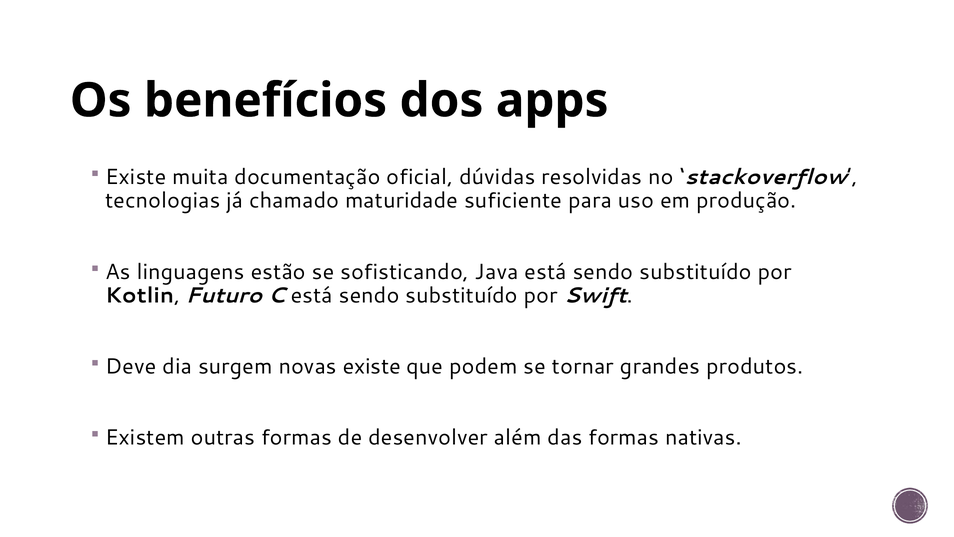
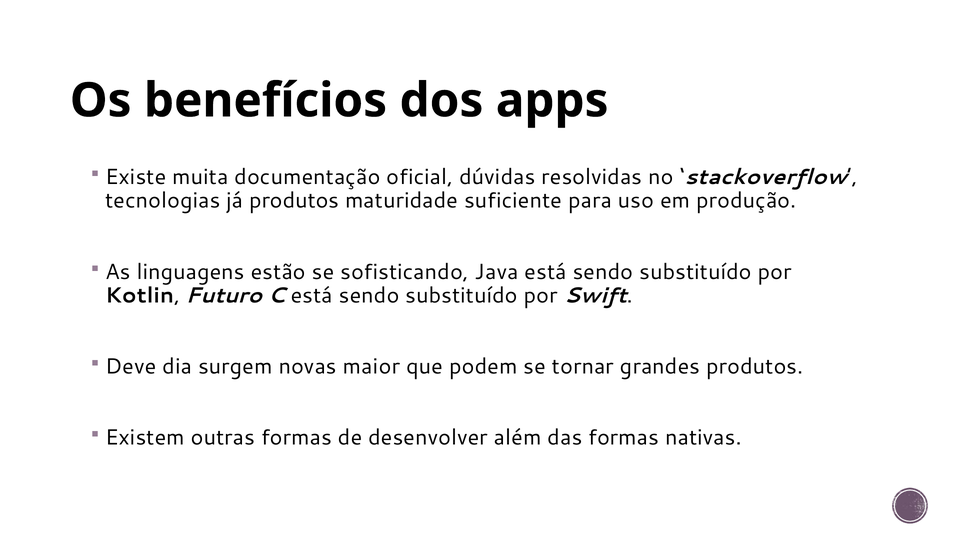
já chamado: chamado -> produtos
novas existe: existe -> maior
